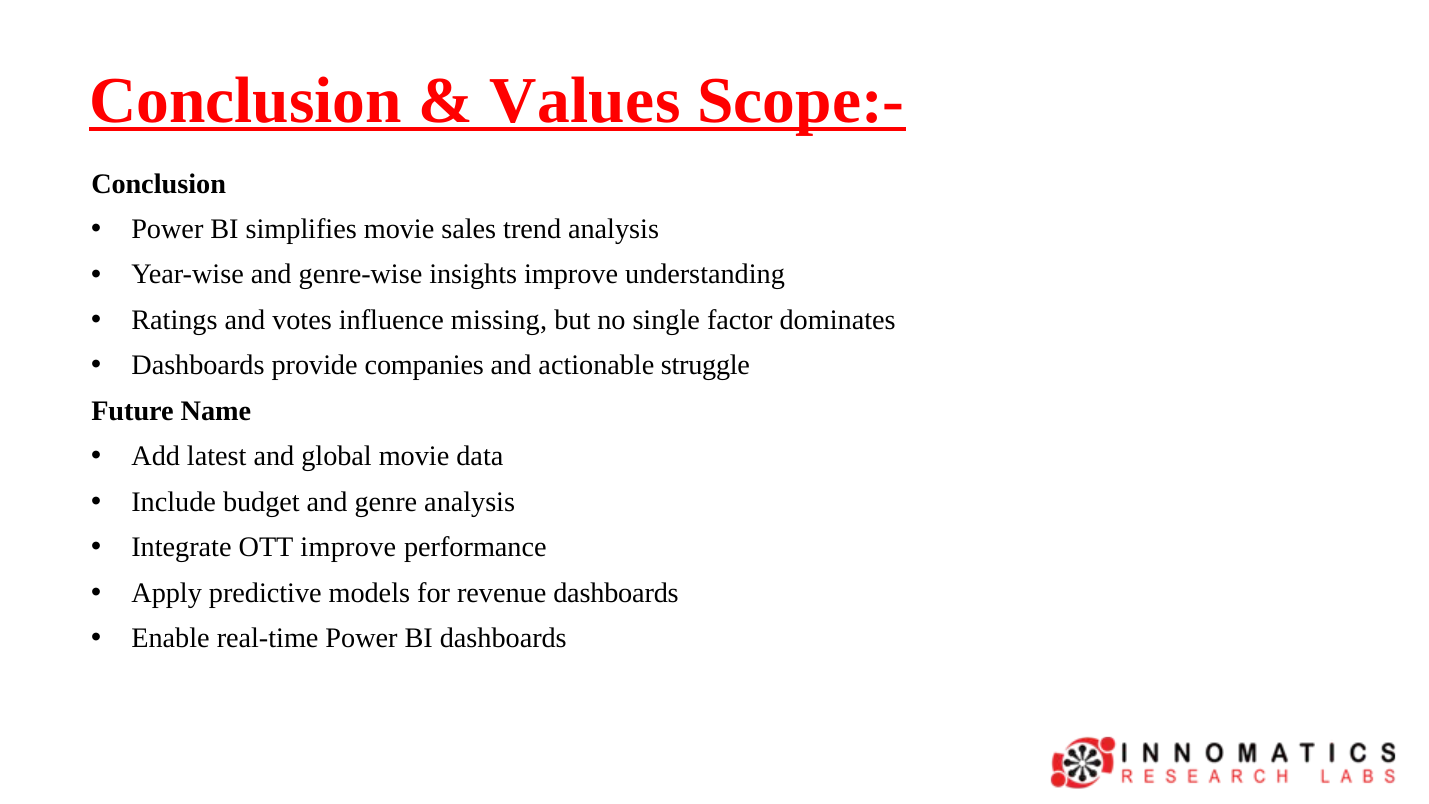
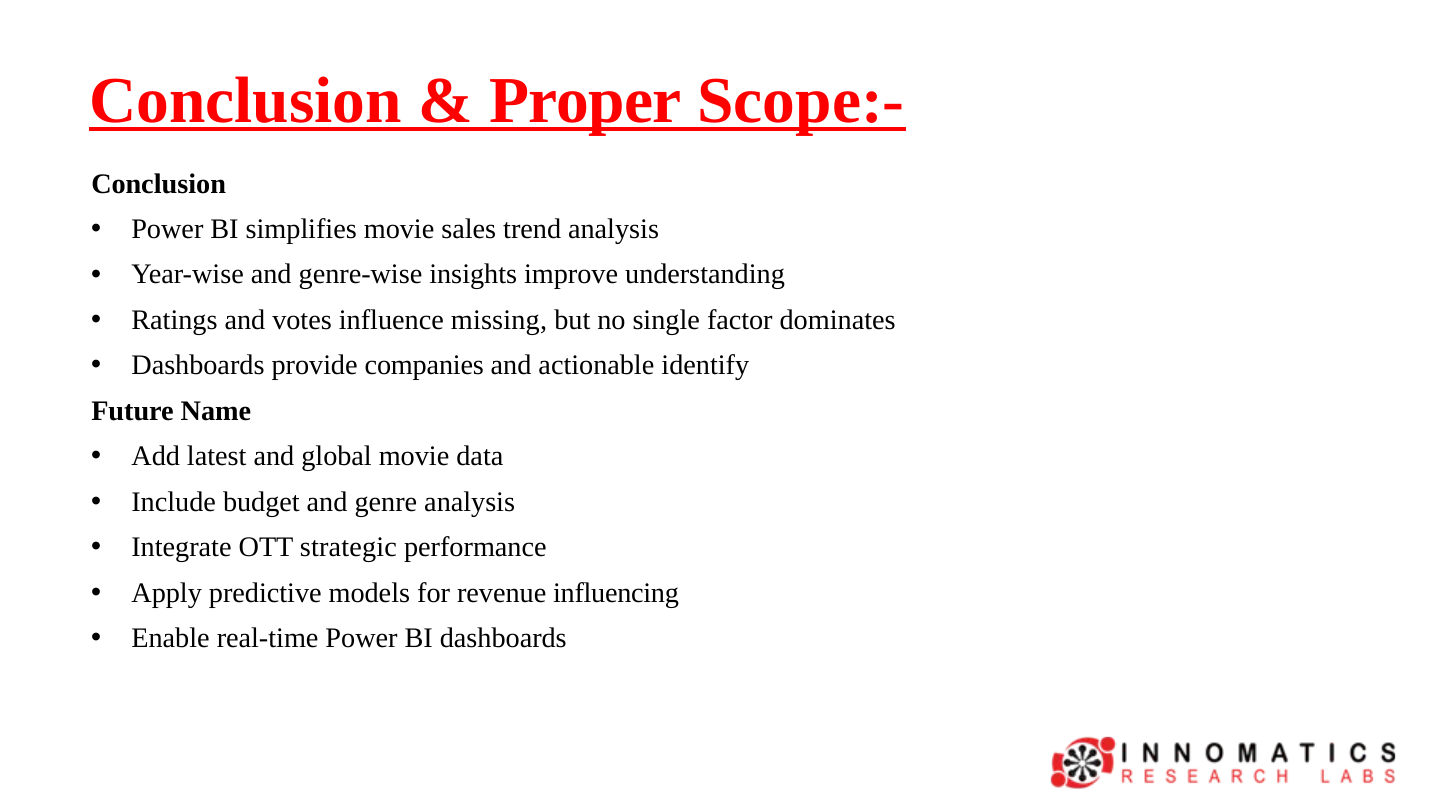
Values: Values -> Proper
struggle: struggle -> identify
OTT improve: improve -> strategic
revenue dashboards: dashboards -> influencing
